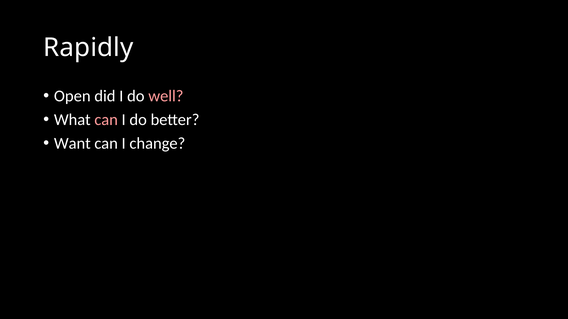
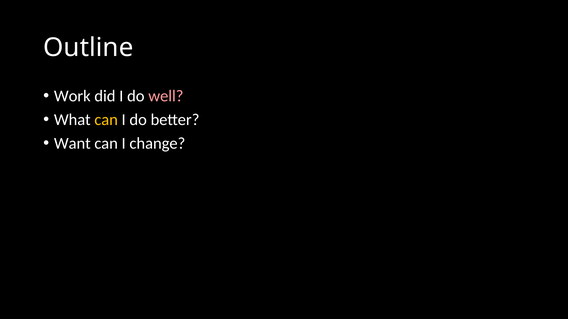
Rapidly: Rapidly -> Outline
Open: Open -> Work
can at (106, 120) colour: pink -> yellow
